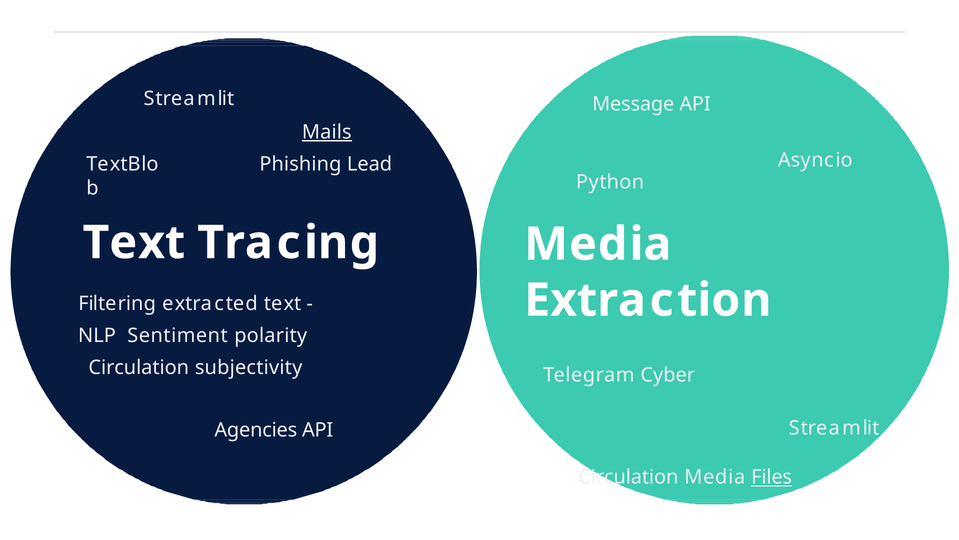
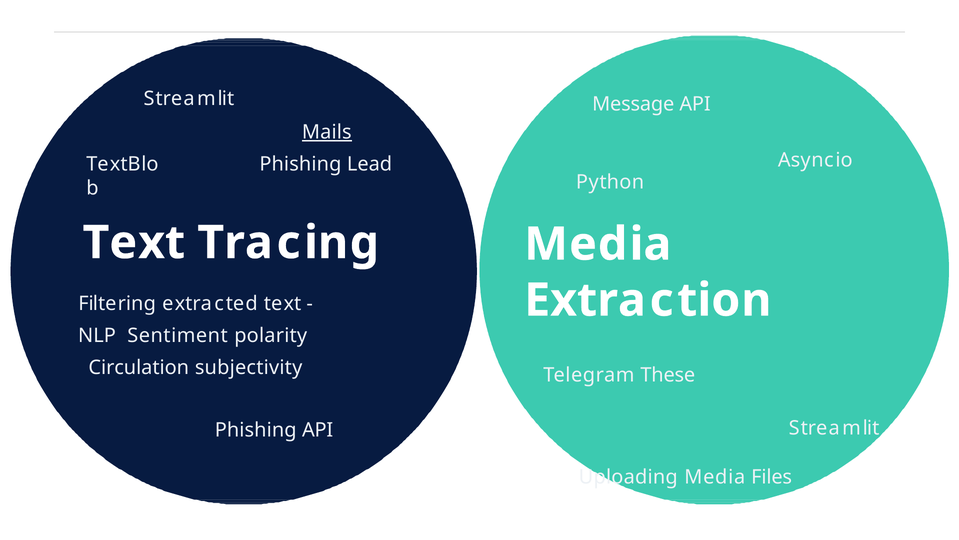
Cyber: Cyber -> These
Agencies at (256, 430): Agencies -> Phishing
Circulation at (628, 477): Circulation -> Uploading
Files underline: present -> none
